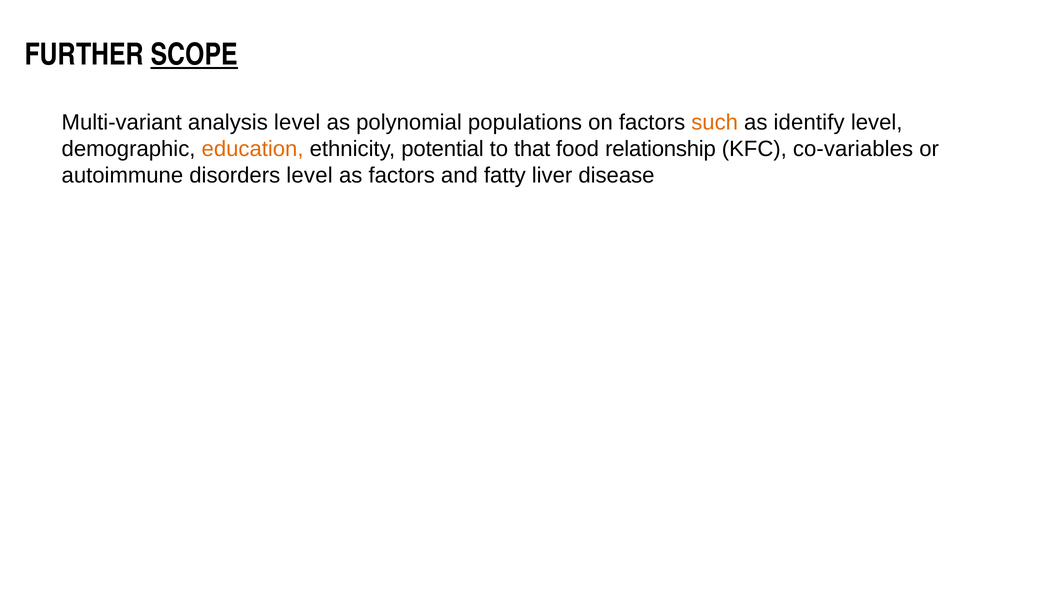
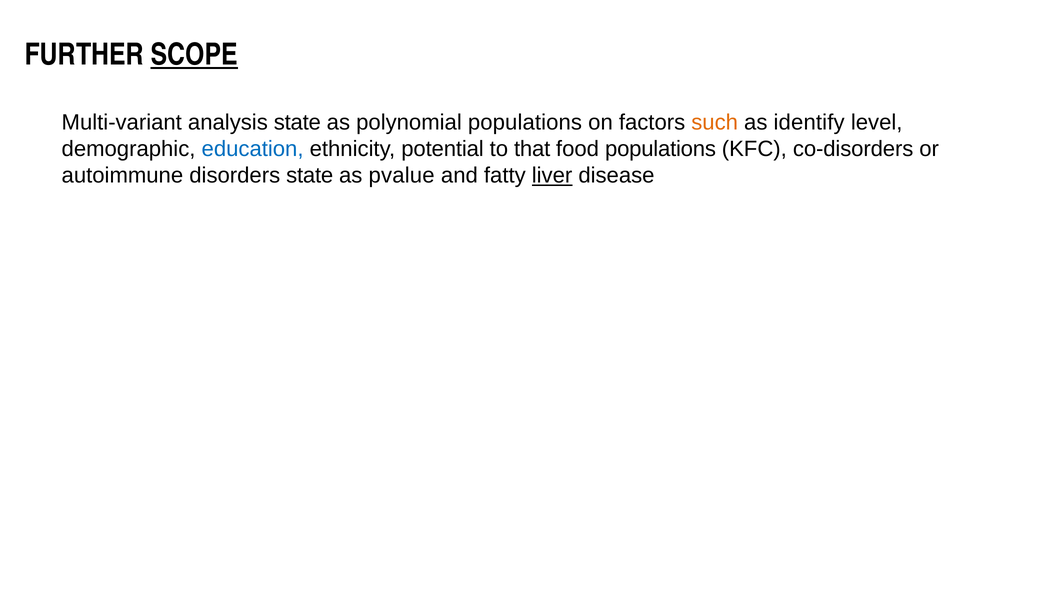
analysis level: level -> state
education colour: orange -> blue
food relationship: relationship -> populations
co-variables: co-variables -> co-disorders
disorders level: level -> state
as factors: factors -> pvalue
liver underline: none -> present
